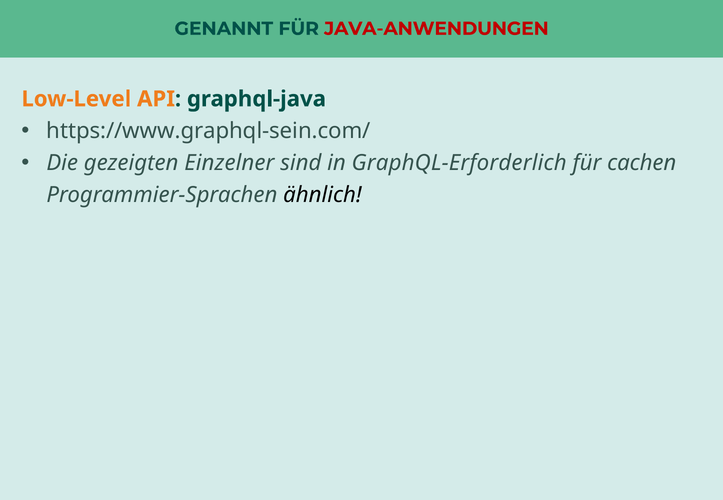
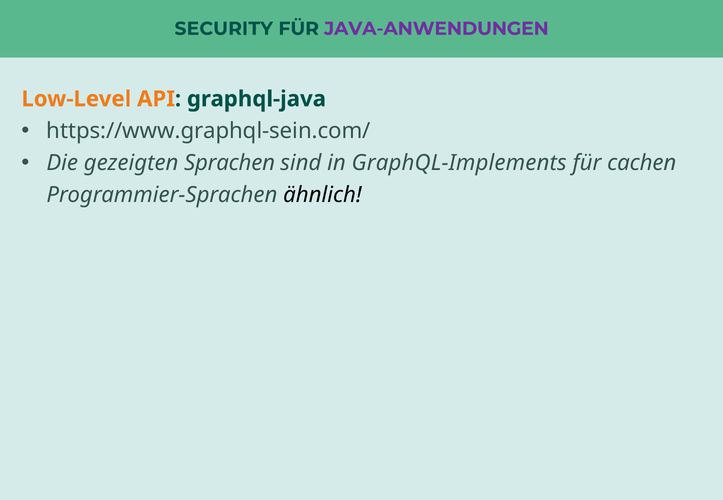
GENANNT: GENANNT -> SECURITY
JAVA-ANWENDUNGEN colour: red -> purple
Einzelner: Einzelner -> Sprachen
GraphQL-Erforderlich: GraphQL-Erforderlich -> GraphQL-Implements
